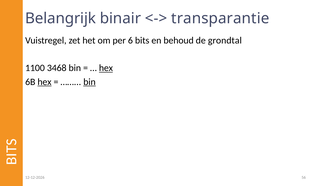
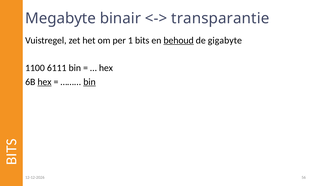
Belangrijk: Belangrijk -> Megabyte
6: 6 -> 1
behoud underline: none -> present
grondtal: grondtal -> gigabyte
3468: 3468 -> 6111
hex at (106, 68) underline: present -> none
